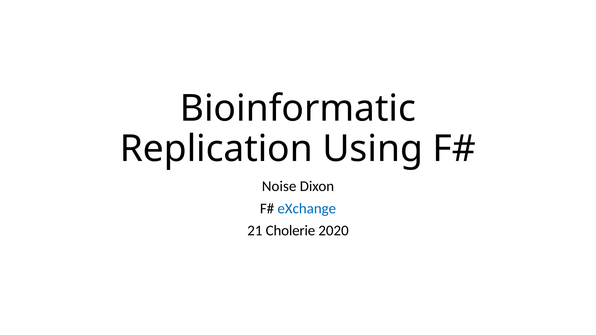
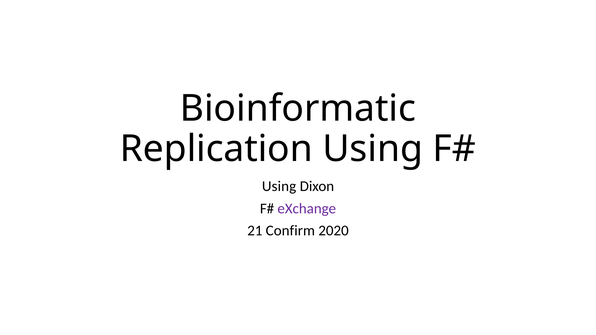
Noise at (279, 186): Noise -> Using
eXchange colour: blue -> purple
Cholerie: Cholerie -> Confirm
